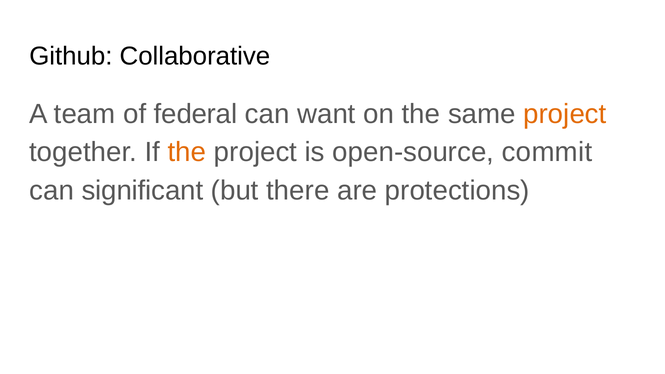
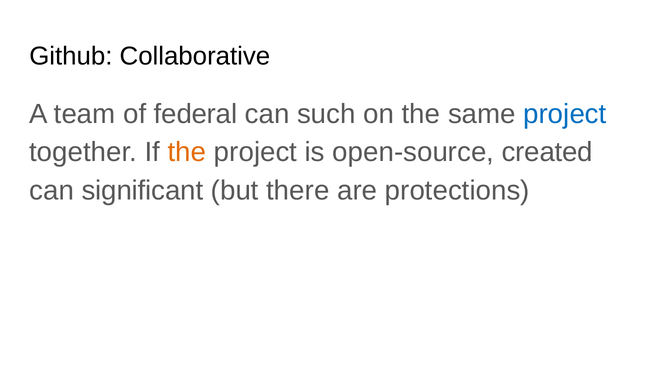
want: want -> such
project at (565, 114) colour: orange -> blue
commit: commit -> created
